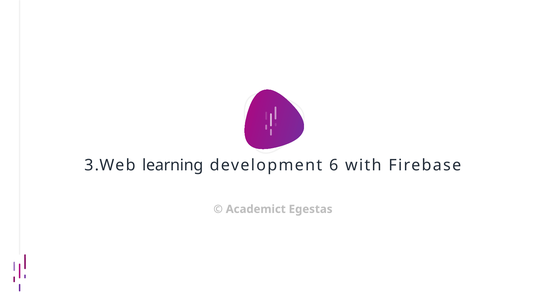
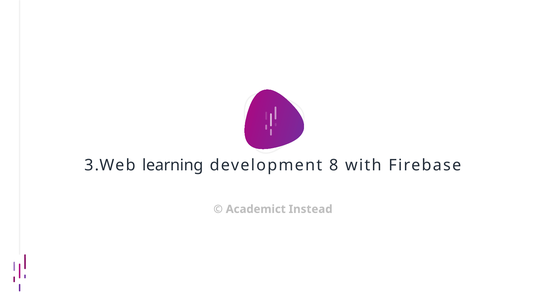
6: 6 -> 8
Egestas: Egestas -> Instead
